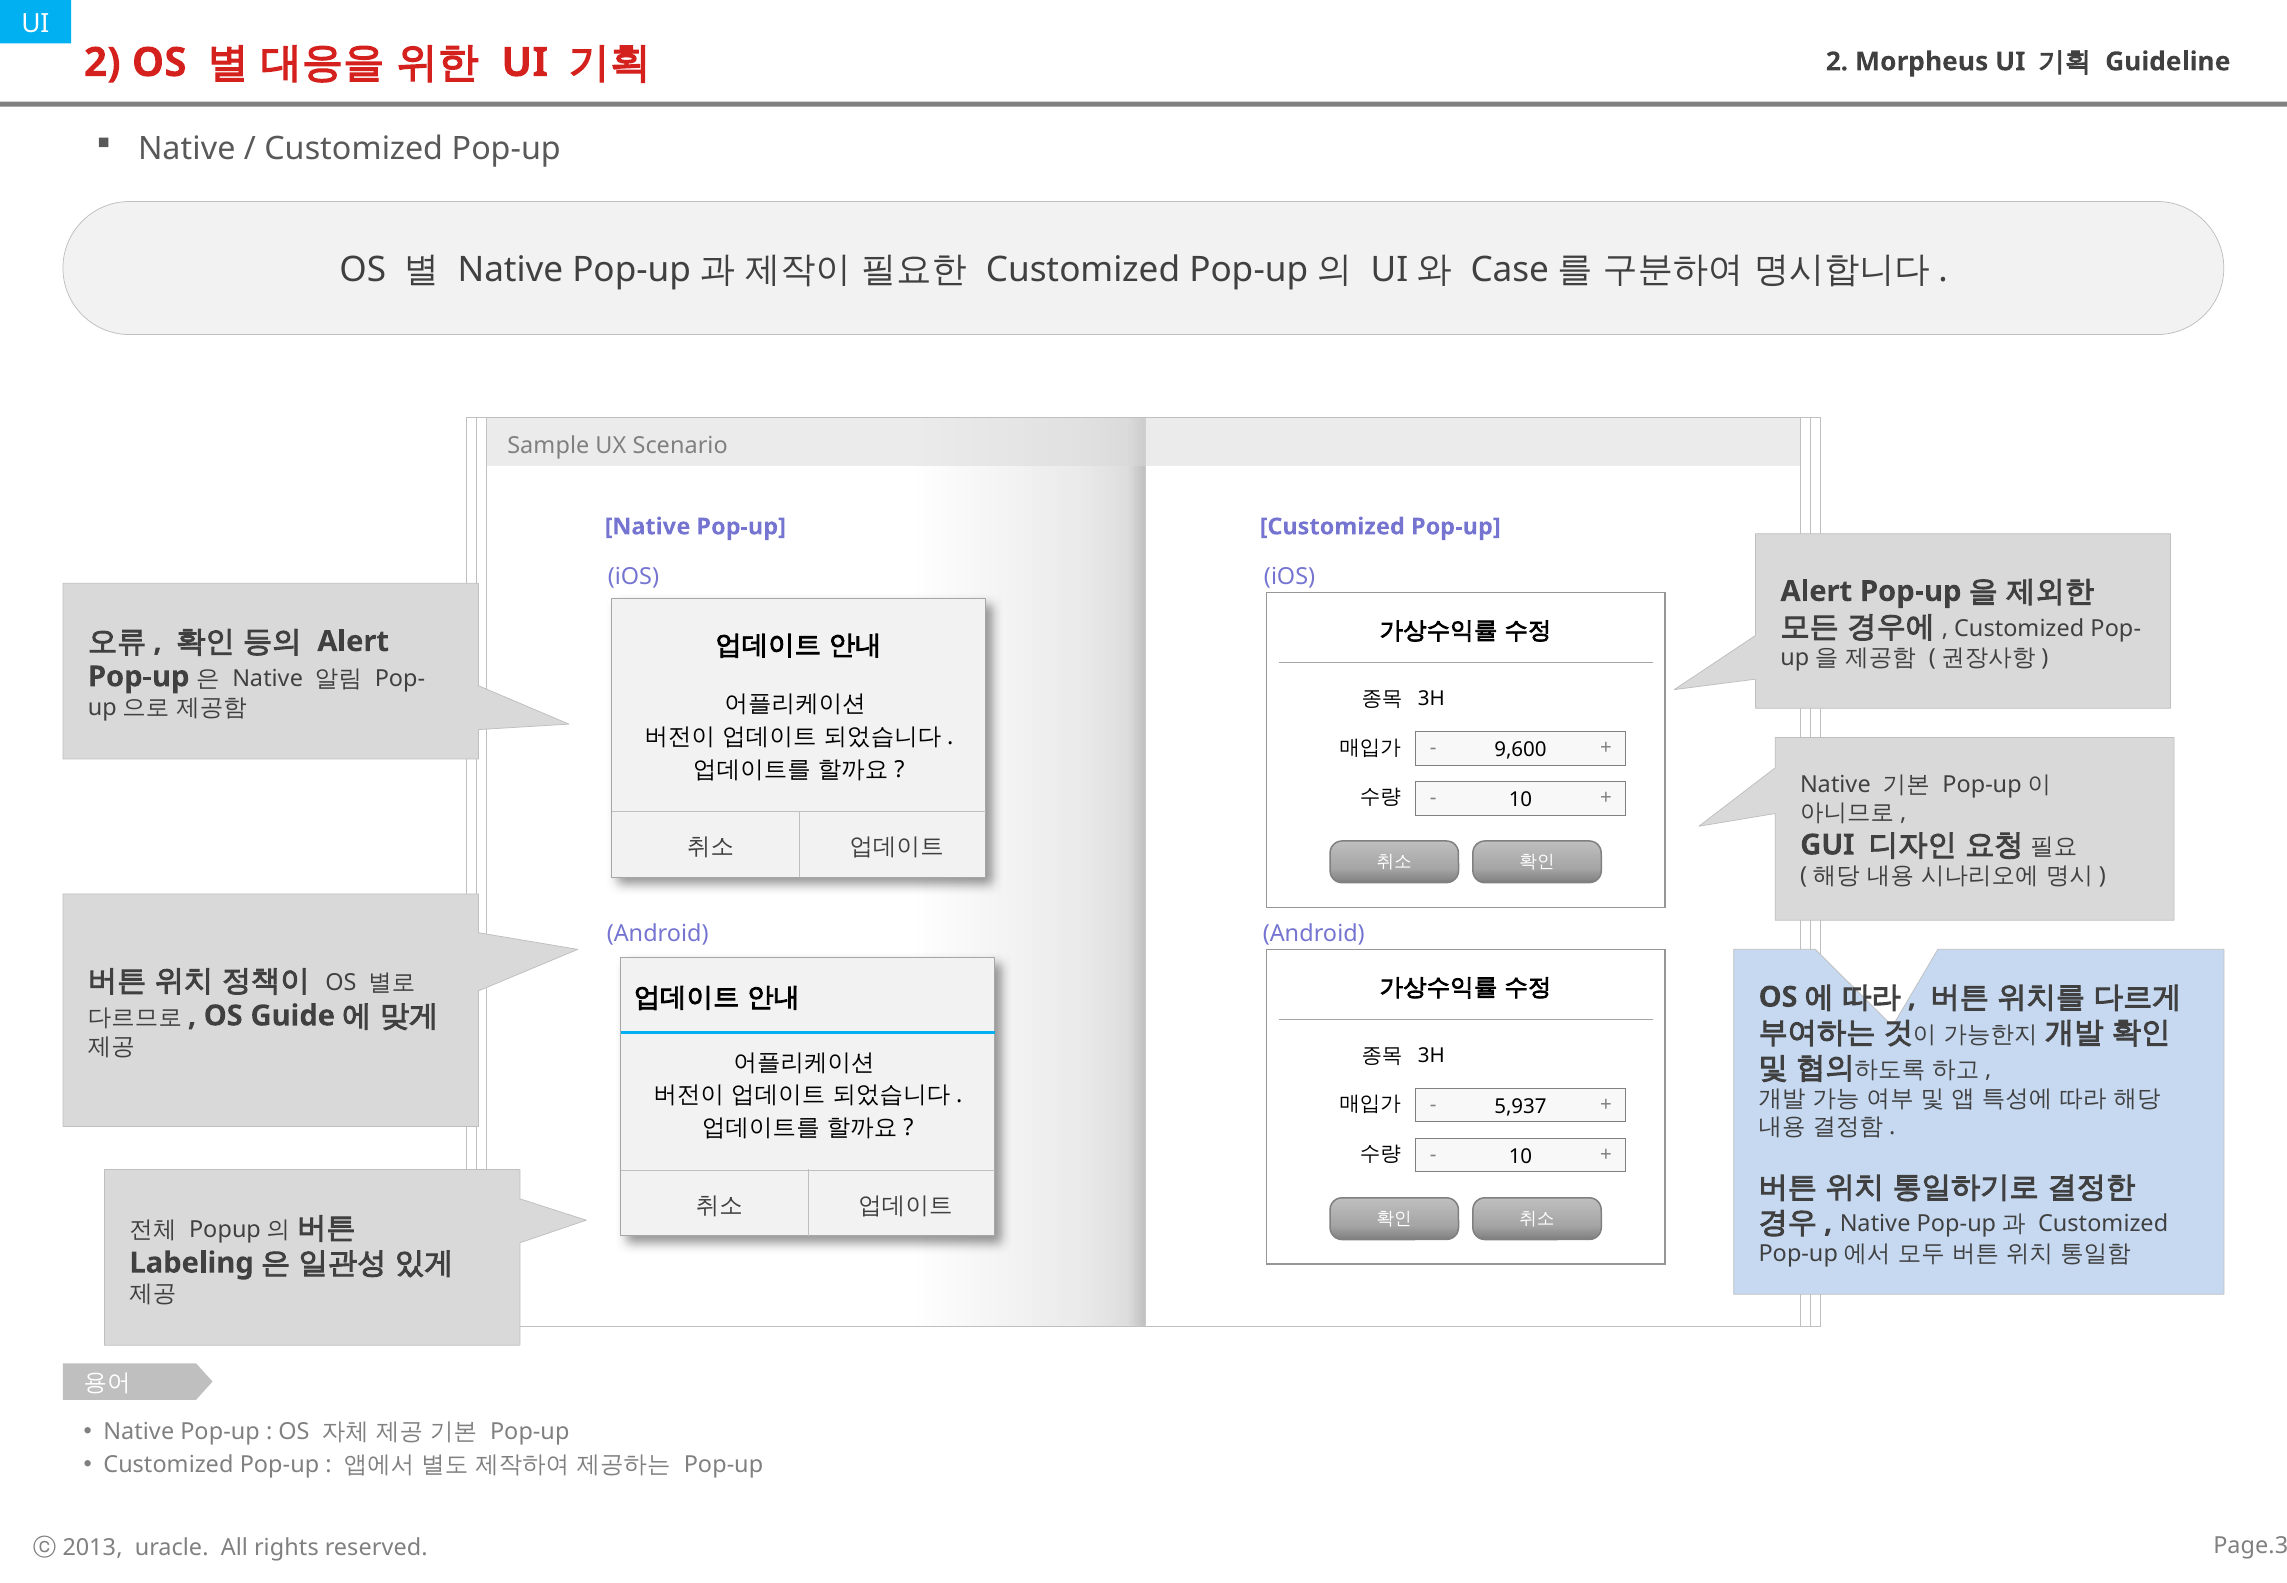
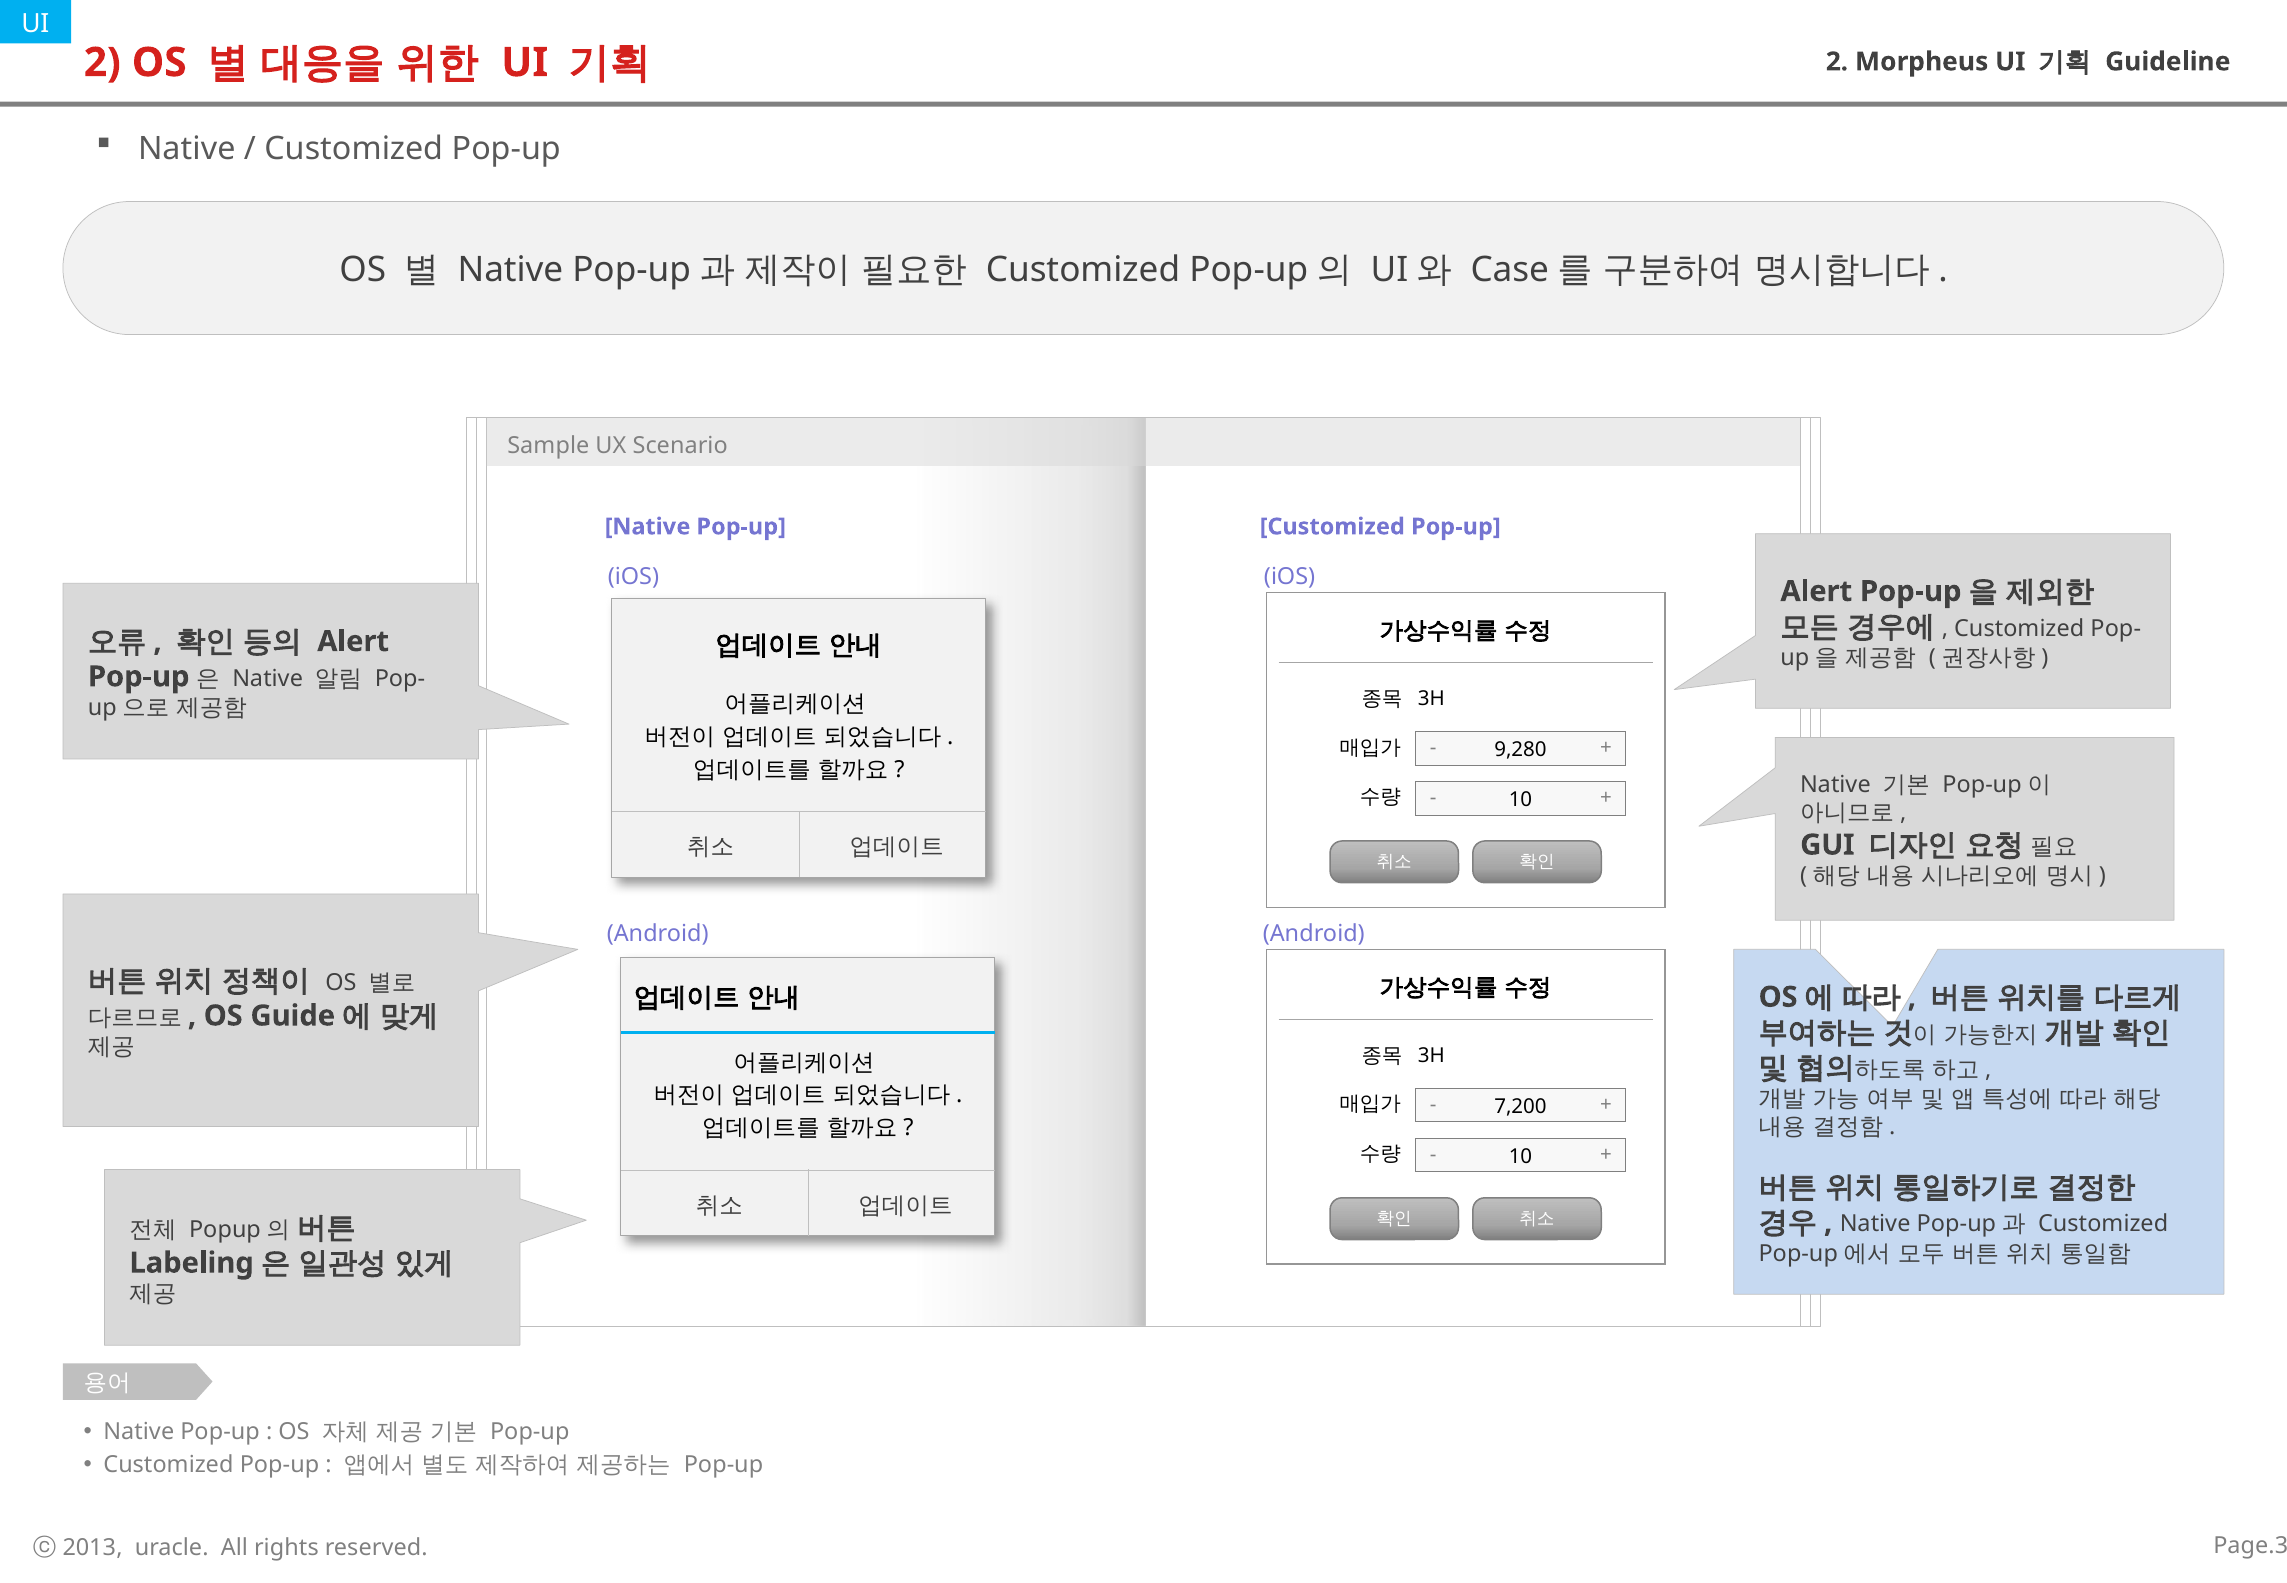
9,600: 9,600 -> 9,280
5,937: 5,937 -> 7,200
